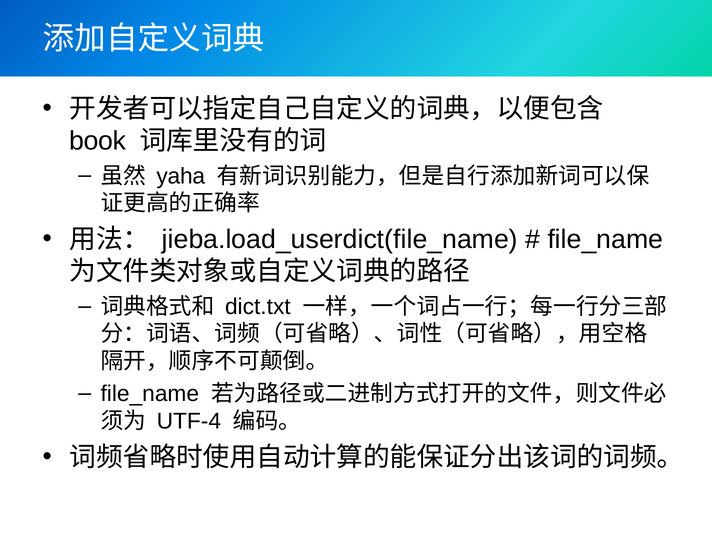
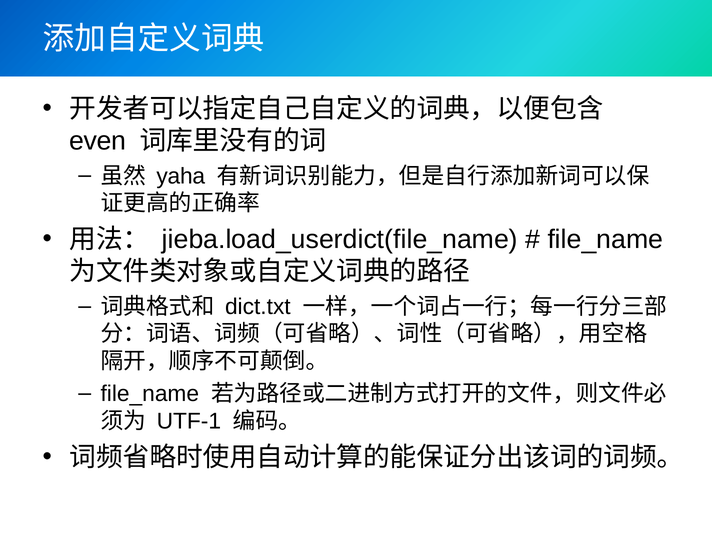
book: book -> even
UTF-4: UTF-4 -> UTF-1
